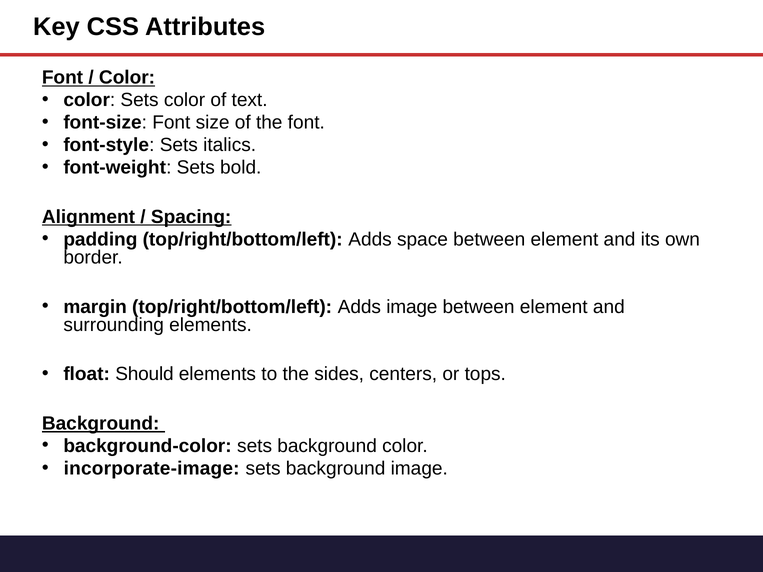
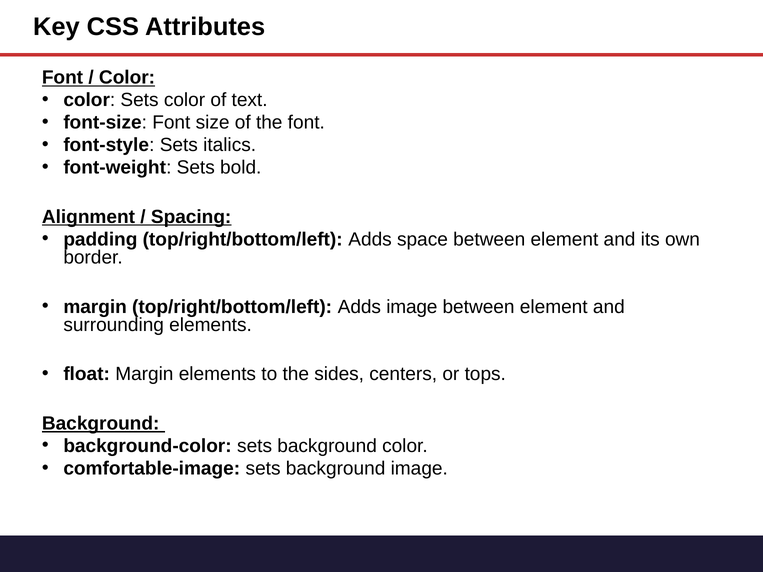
float Should: Should -> Margin
incorporate-image: incorporate-image -> comfortable-image
